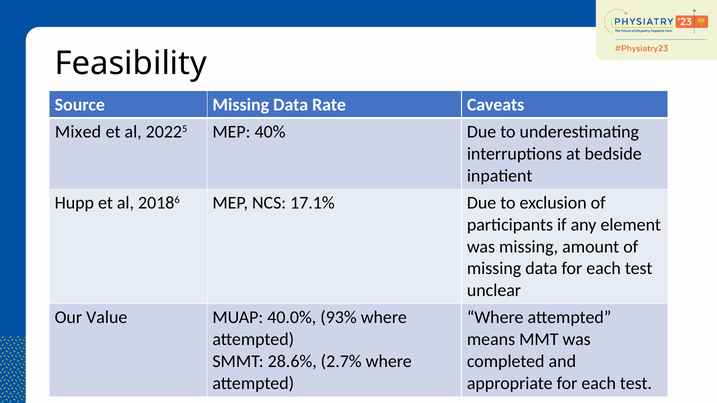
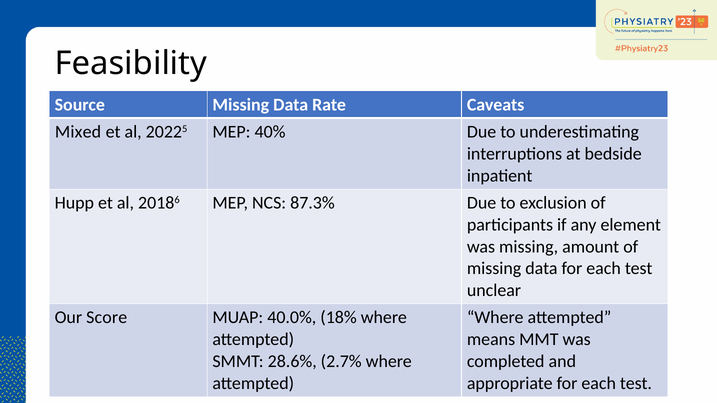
17.1%: 17.1% -> 87.3%
Value: Value -> Score
93%: 93% -> 18%
